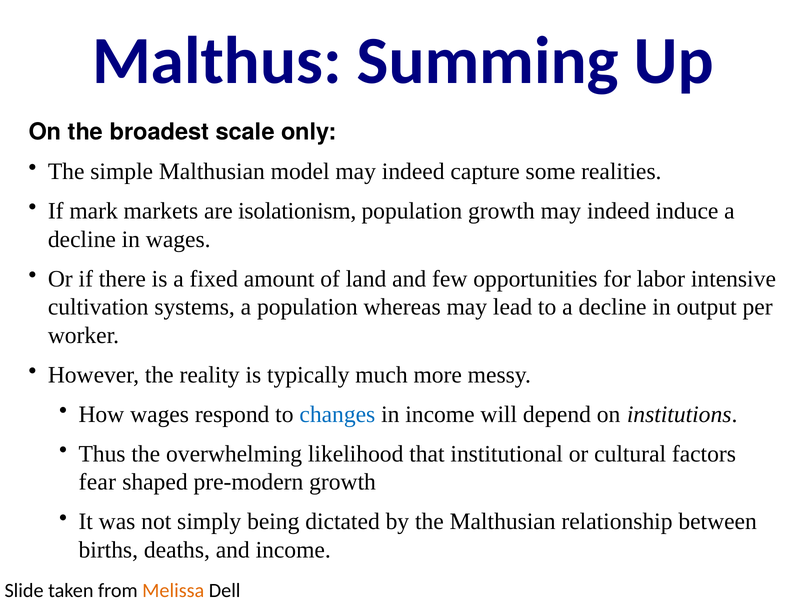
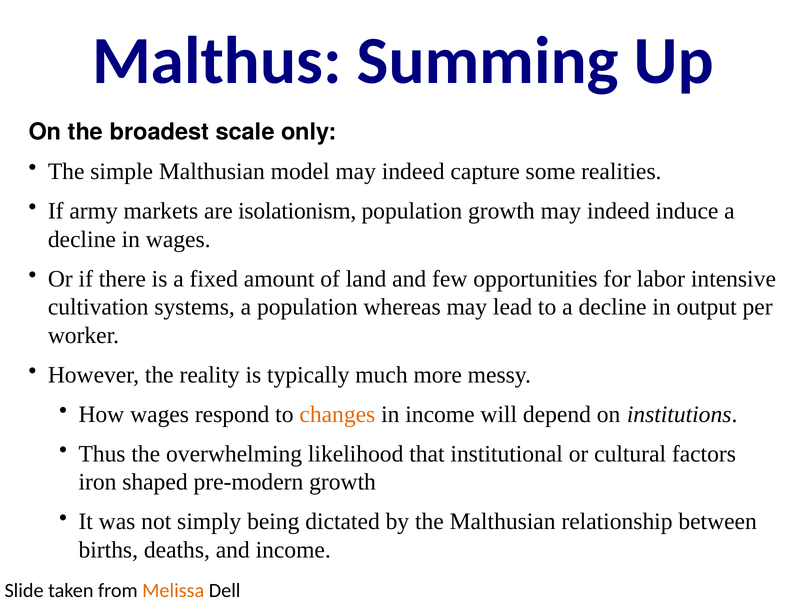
mark: mark -> army
changes colour: blue -> orange
fear: fear -> iron
